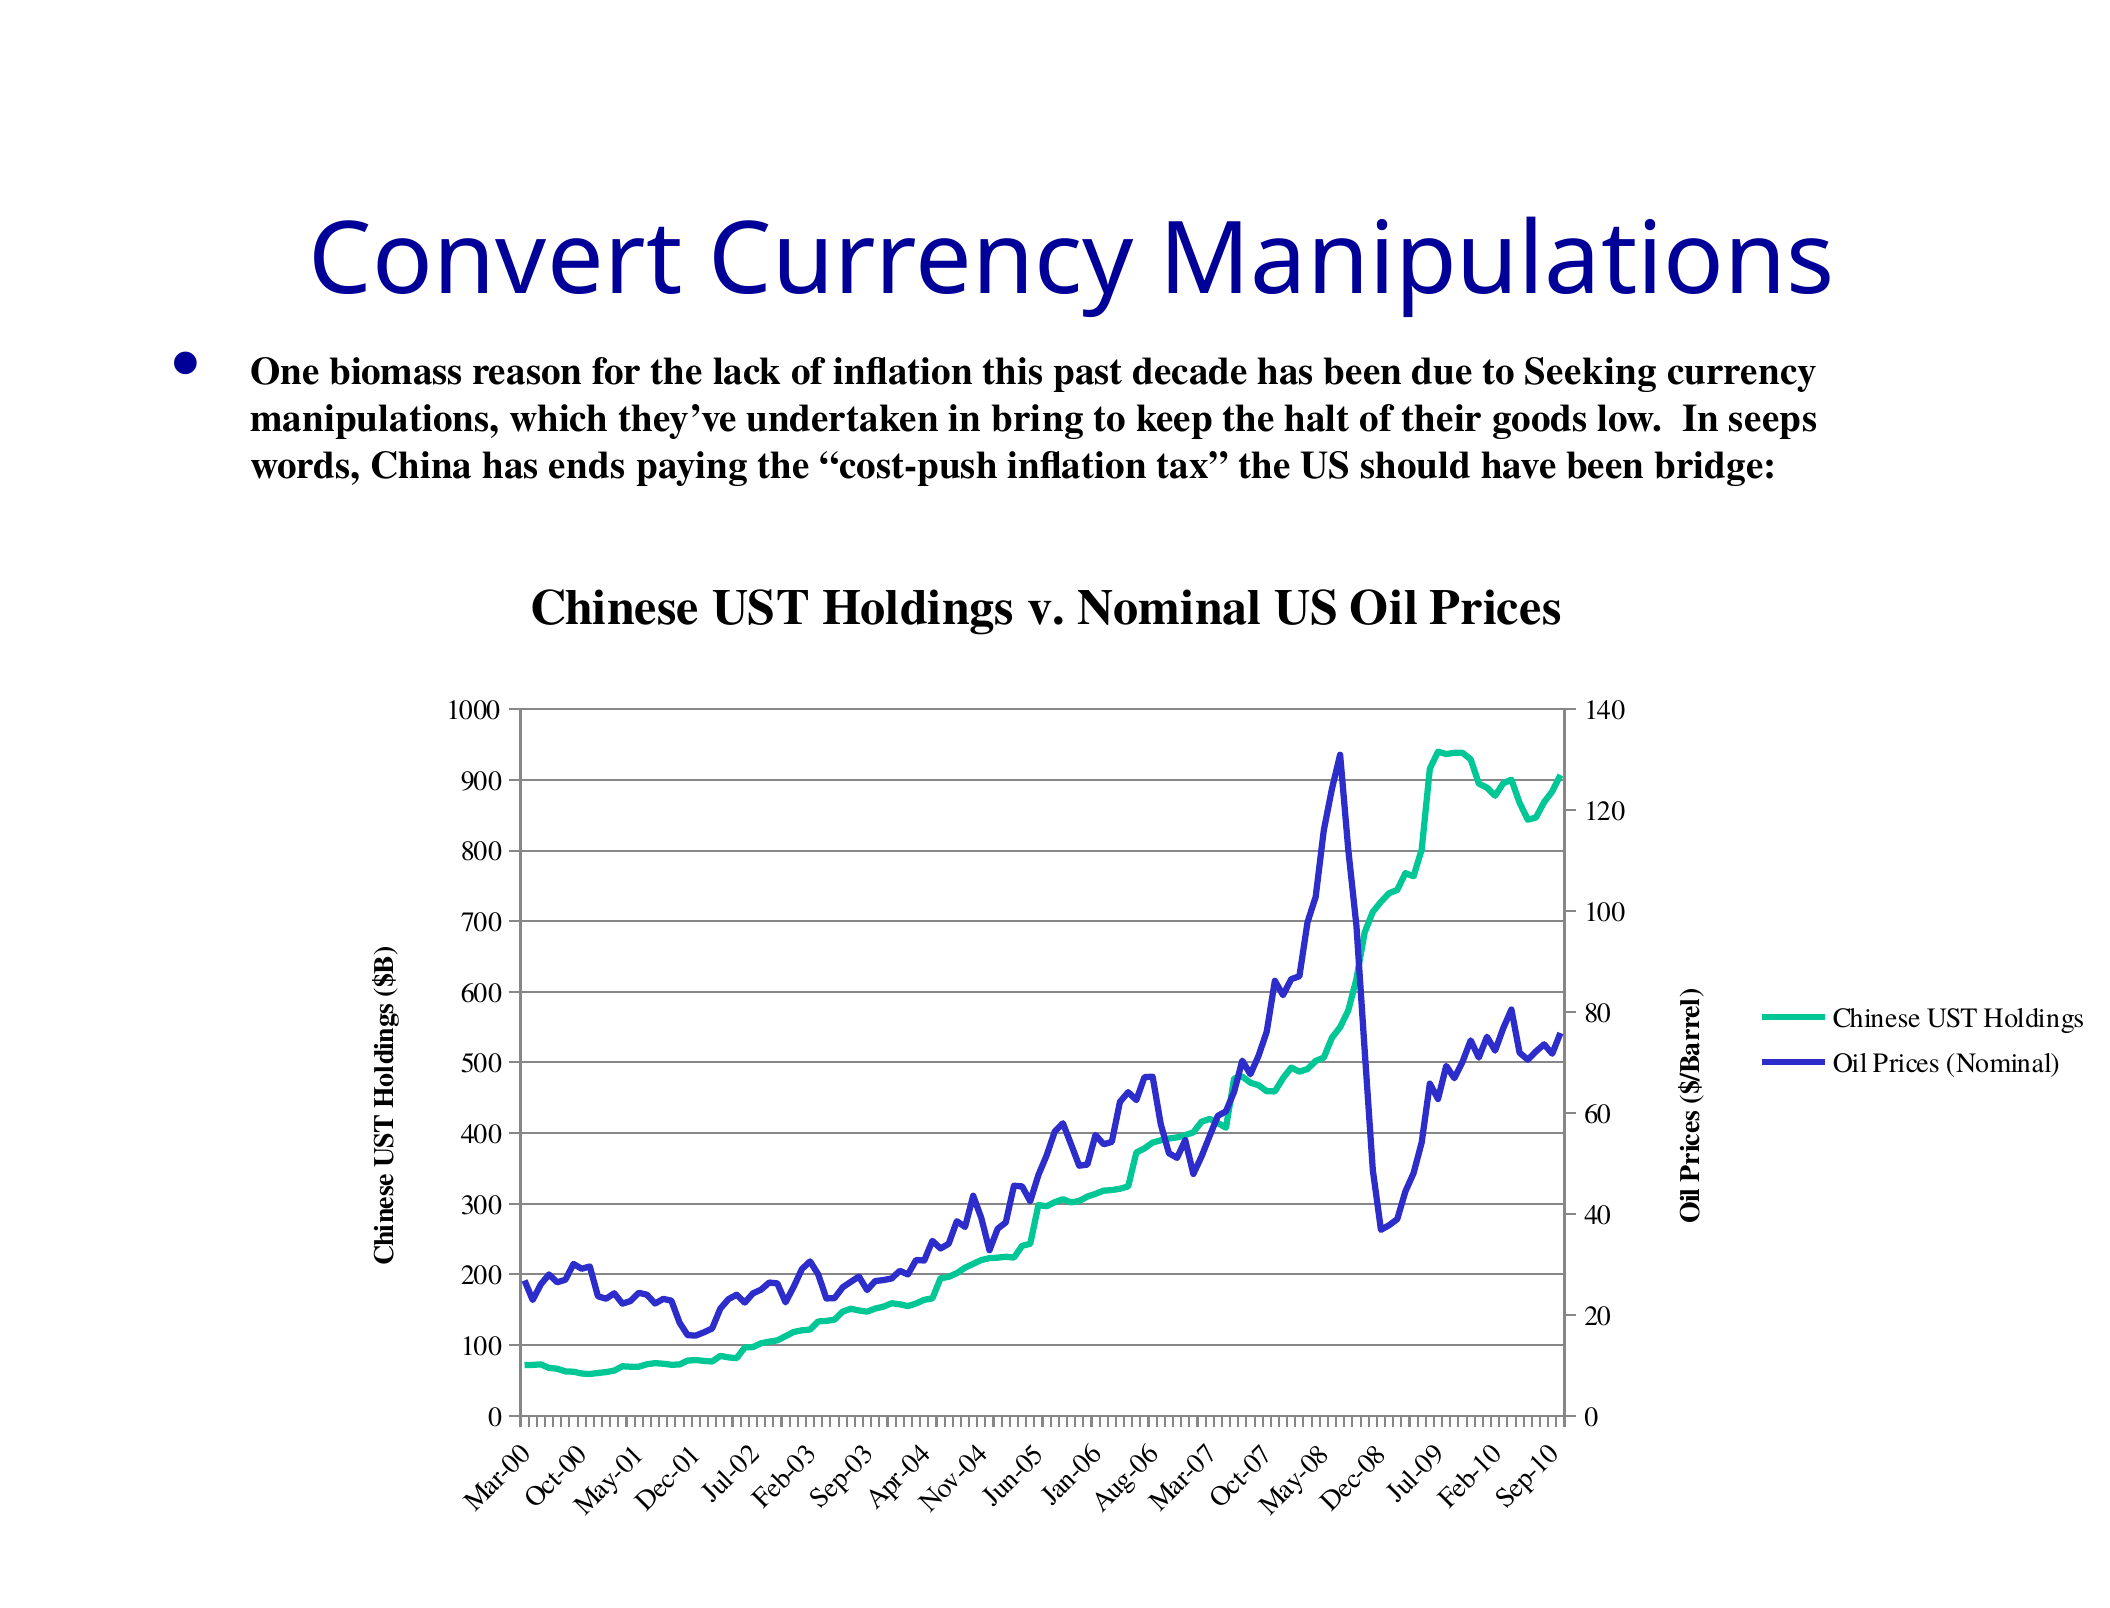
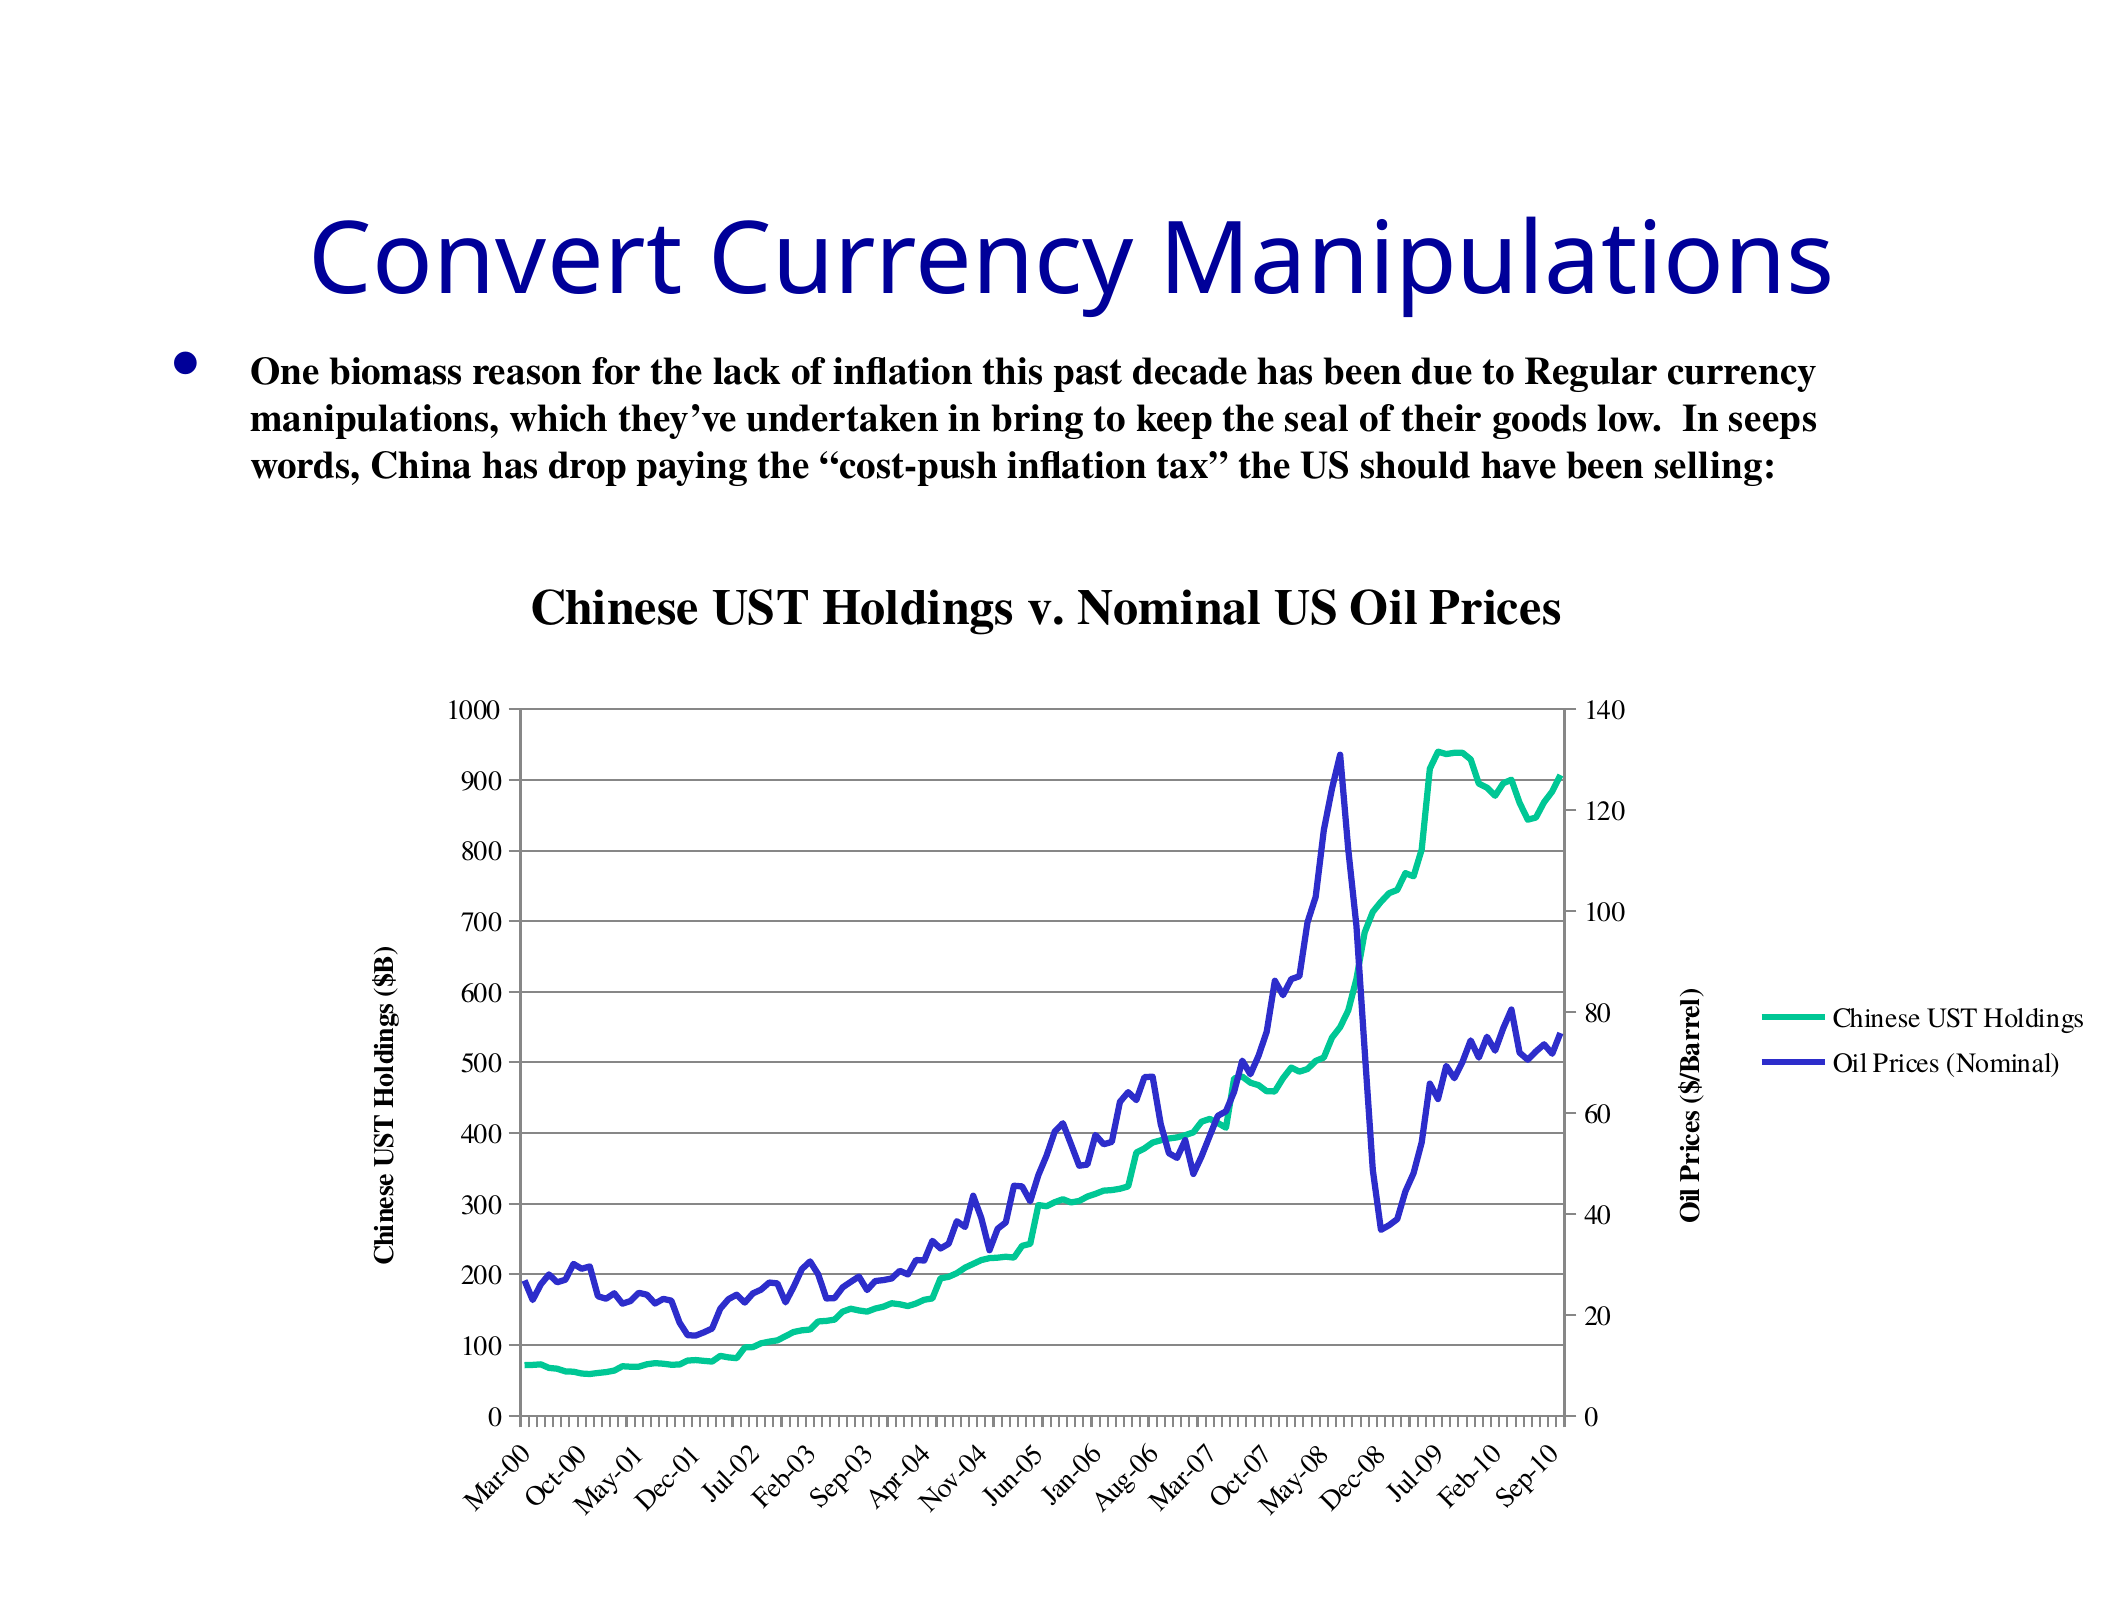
Seeking: Seeking -> Regular
halt: halt -> seal
ends: ends -> drop
bridge: bridge -> selling
